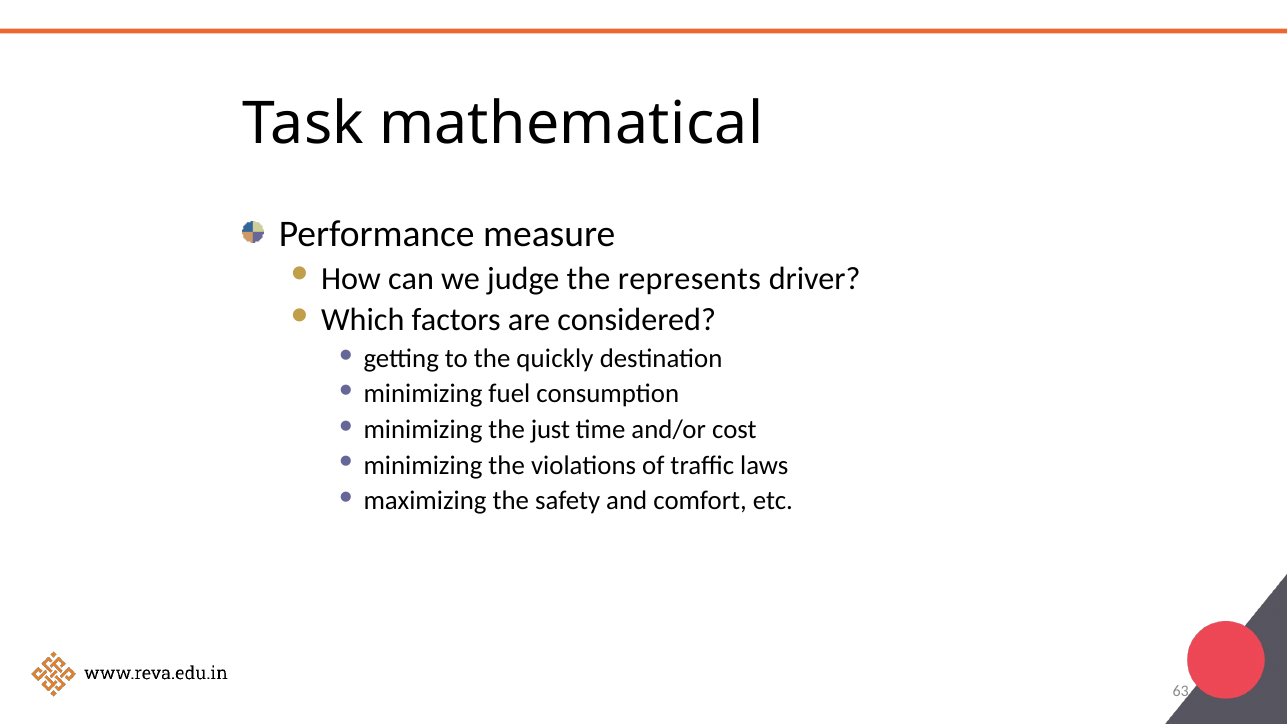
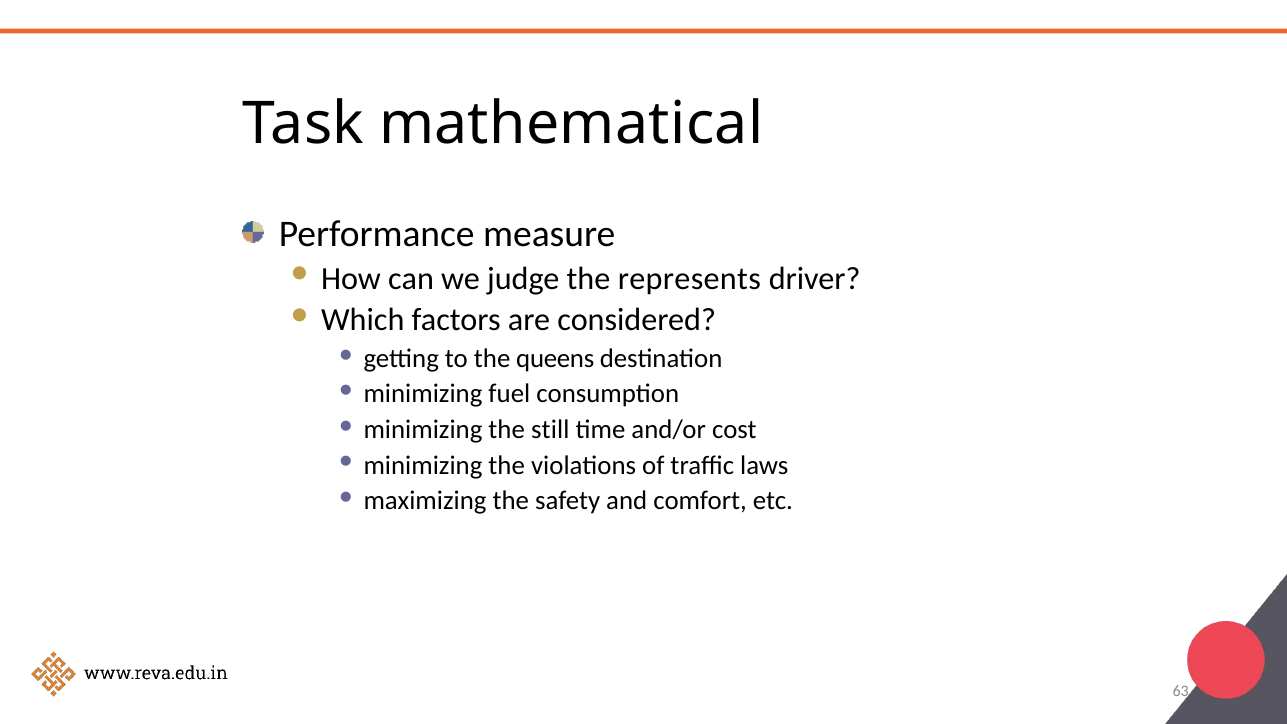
quickly: quickly -> queens
just: just -> still
